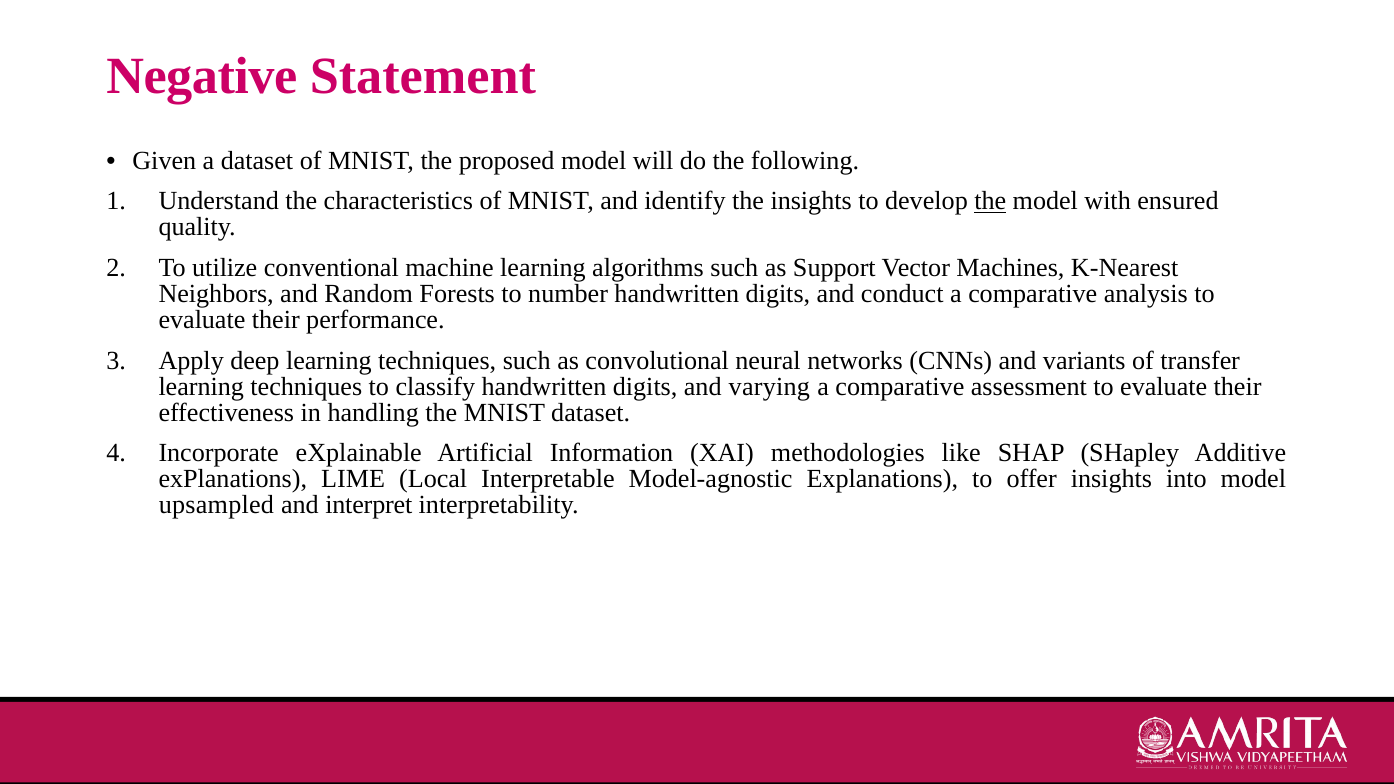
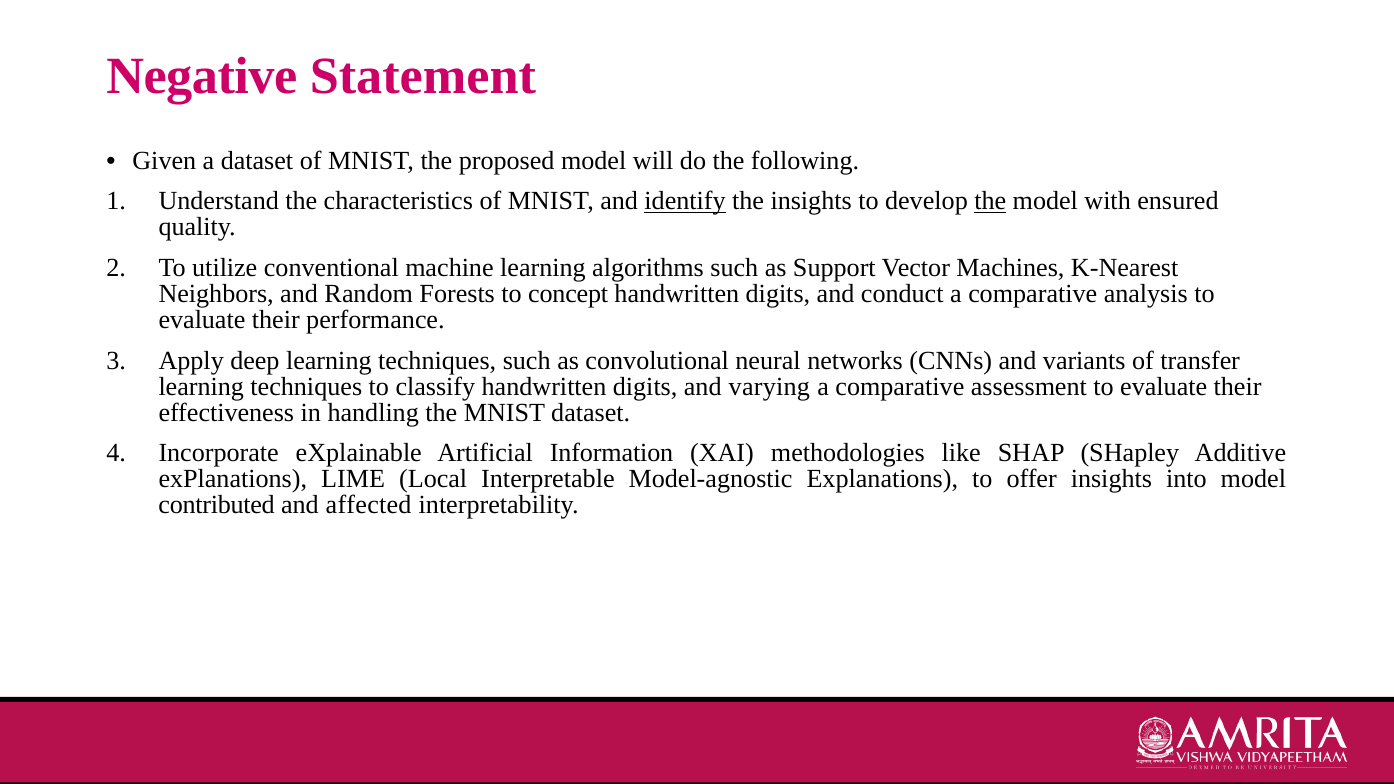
identify underline: none -> present
number: number -> concept
upsampled: upsampled -> contributed
interpret: interpret -> affected
